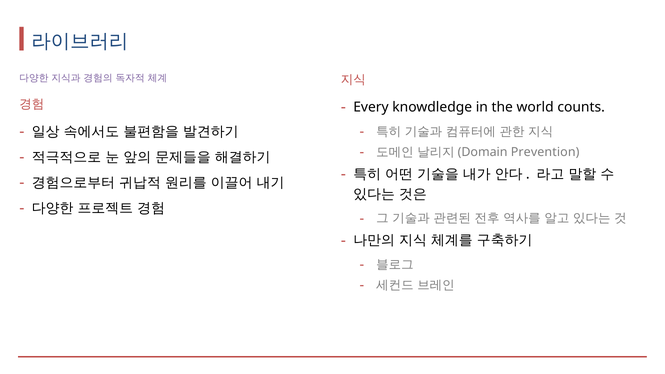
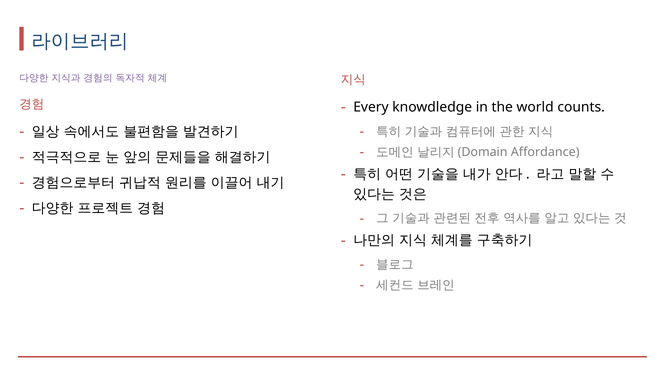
Prevention: Prevention -> Affordance
